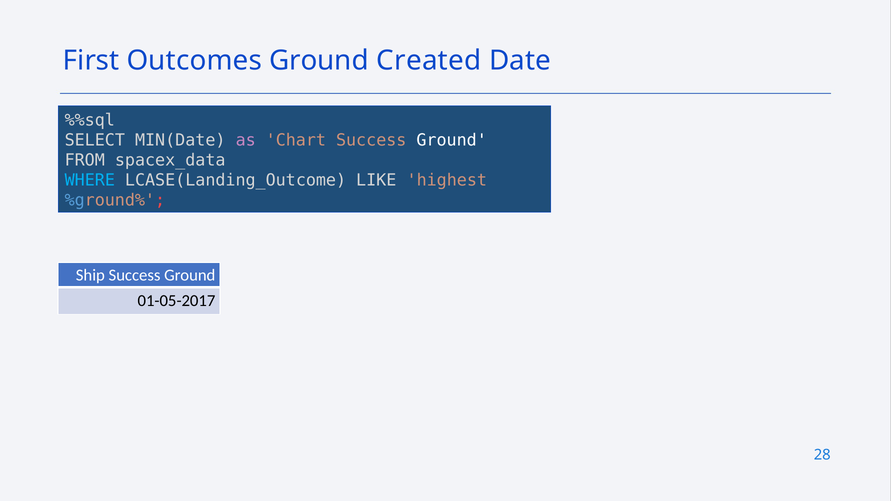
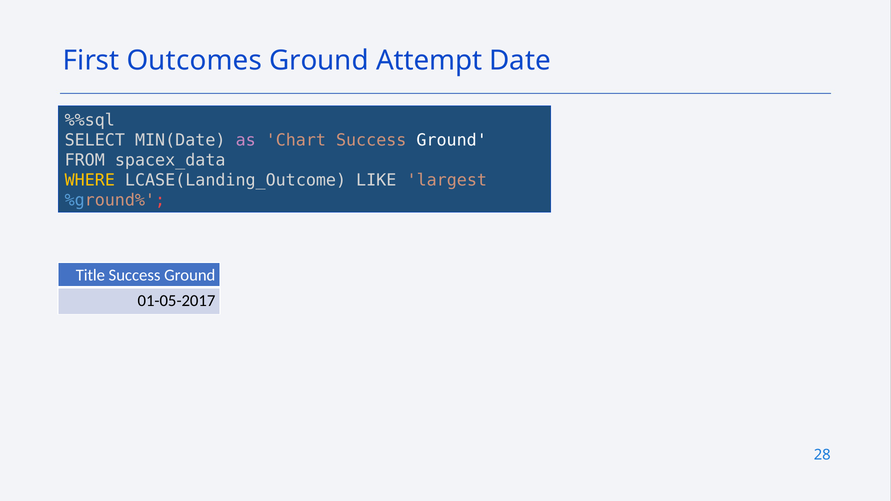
Created: Created -> Attempt
WHERE colour: light blue -> yellow
highest: highest -> largest
Ship: Ship -> Title
